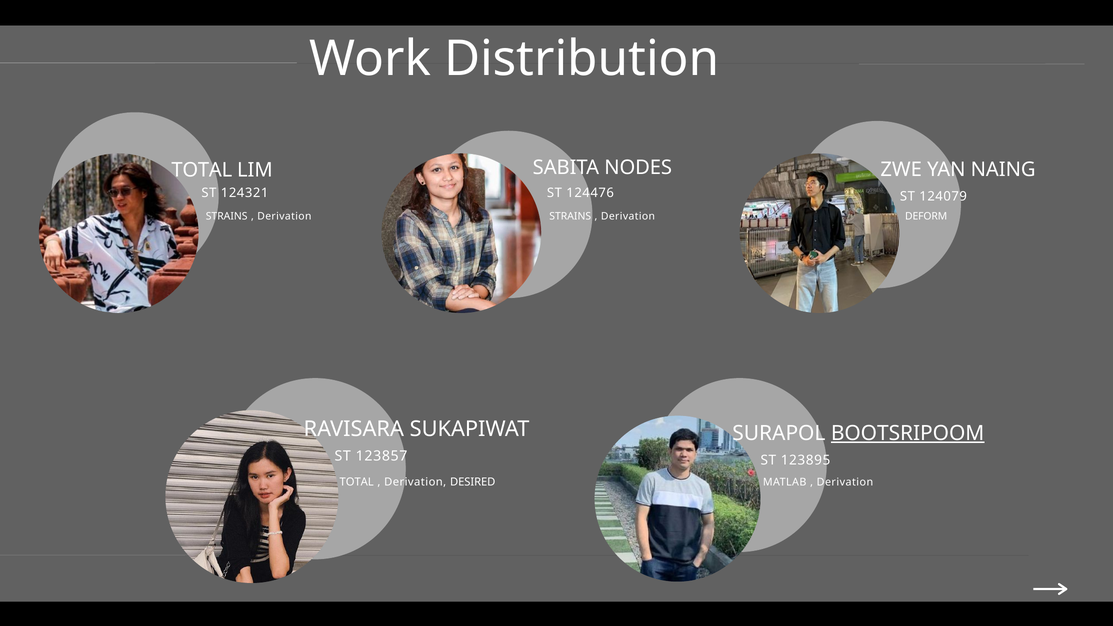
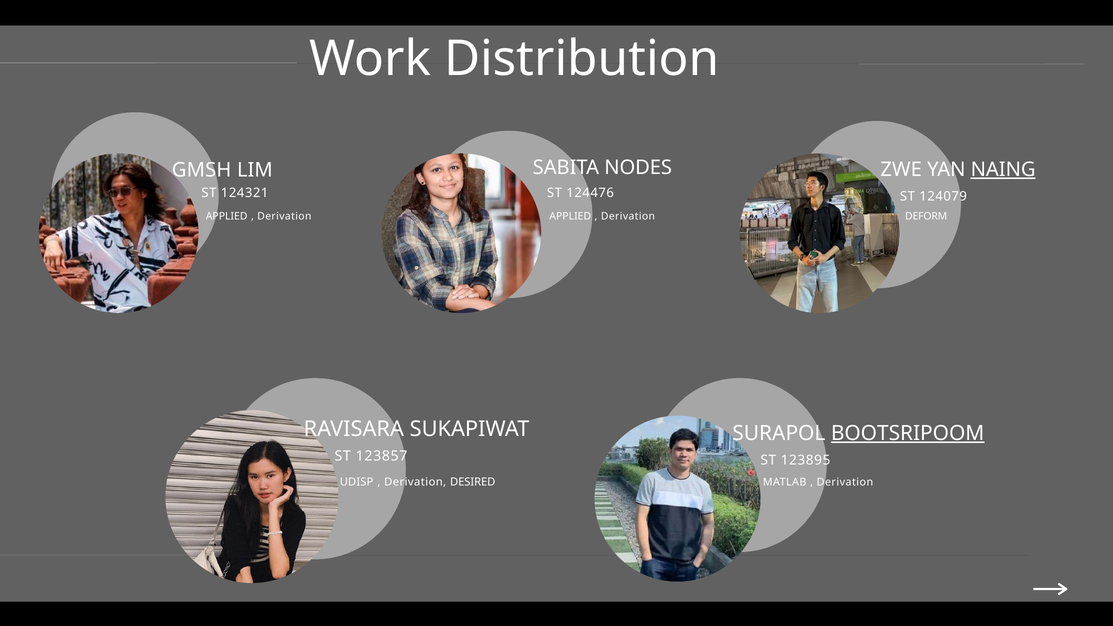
TOTAL at (202, 170): TOTAL -> GMSH
NAING underline: none -> present
STRAINS at (227, 216): STRAINS -> APPLIED
Derivation STRAINS: STRAINS -> APPLIED
TOTAL at (357, 482): TOTAL -> UDISP
